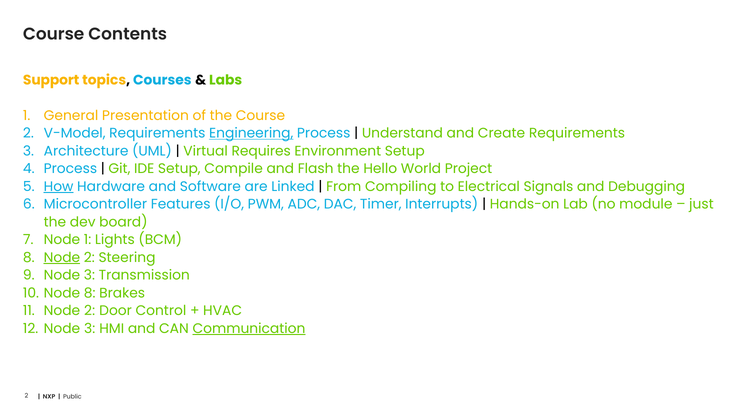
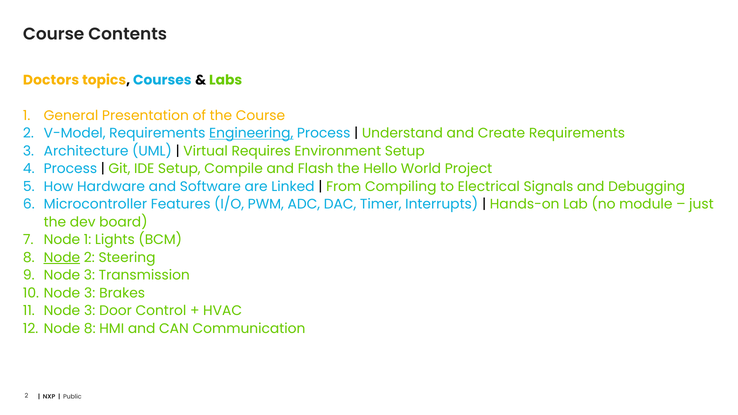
Support: Support -> Doctors
How underline: present -> none
8 at (90, 293): 8 -> 3
2 at (90, 311): 2 -> 3
3 at (90, 329): 3 -> 8
Communication underline: present -> none
